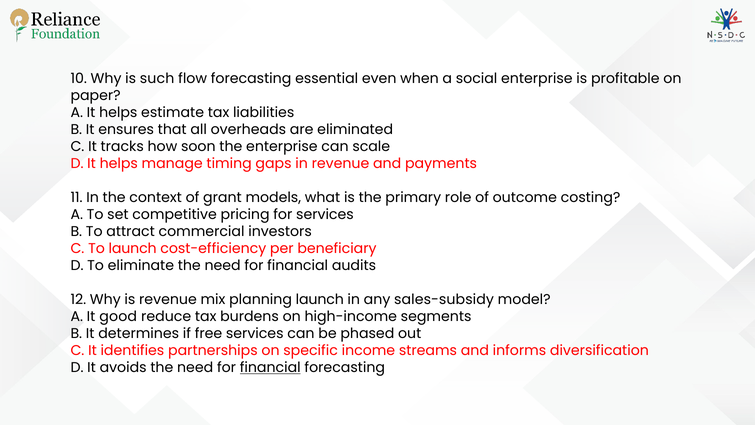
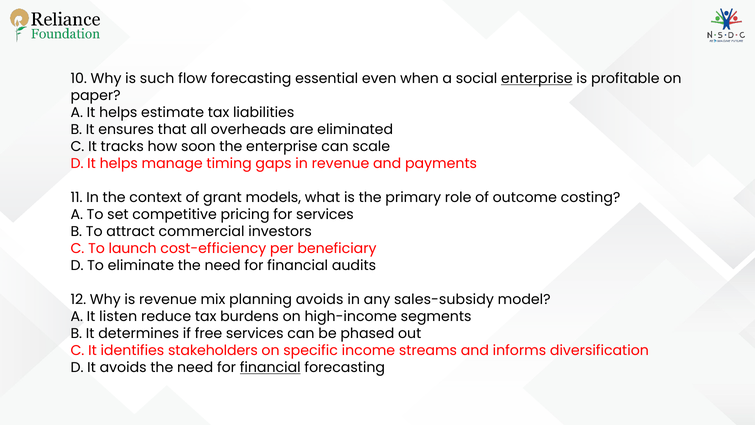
enterprise at (537, 79) underline: none -> present
planning launch: launch -> avoids
good: good -> listen
partnerships: partnerships -> stakeholders
